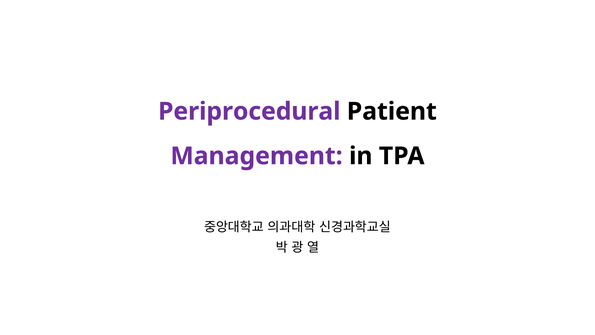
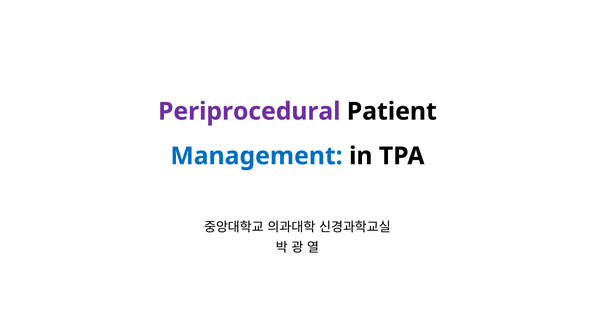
Management colour: purple -> blue
